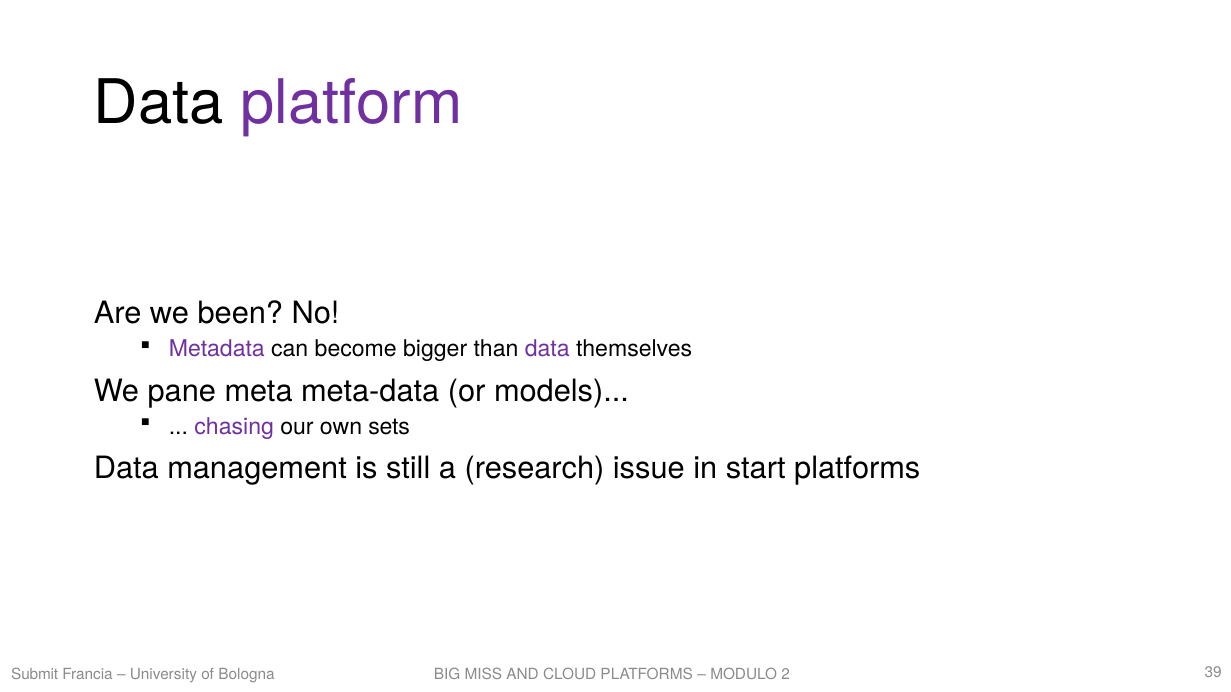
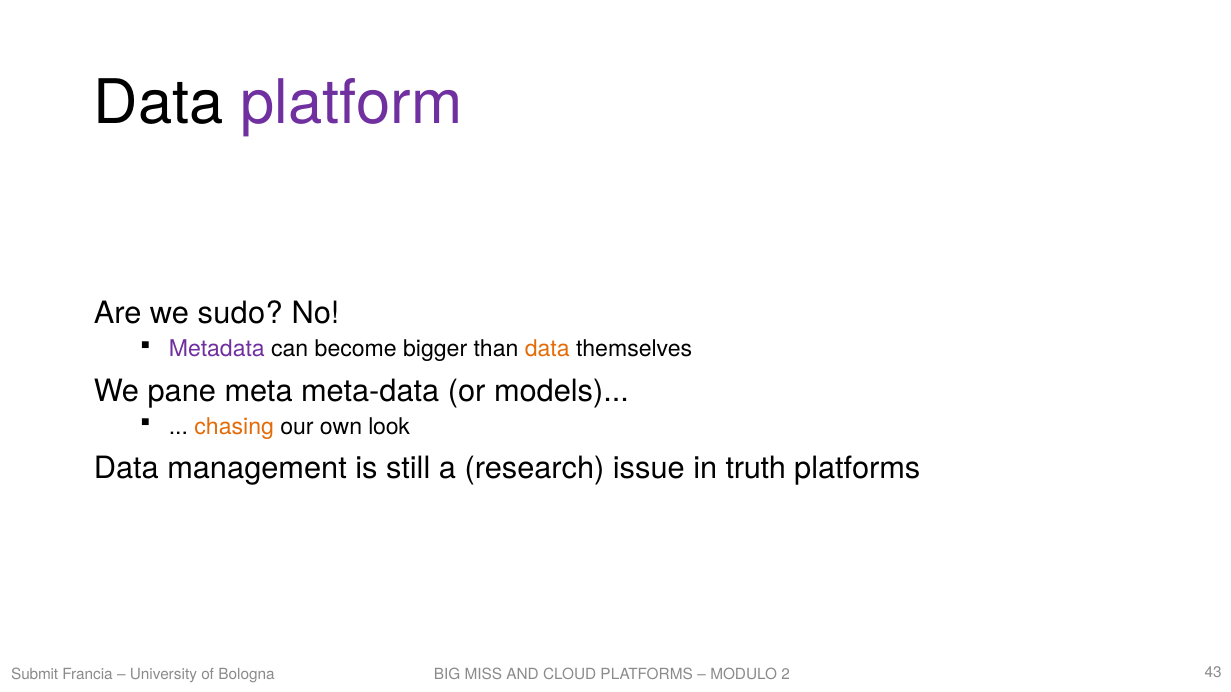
been: been -> sudo
data at (547, 349) colour: purple -> orange
chasing colour: purple -> orange
sets: sets -> look
start: start -> truth
39: 39 -> 43
